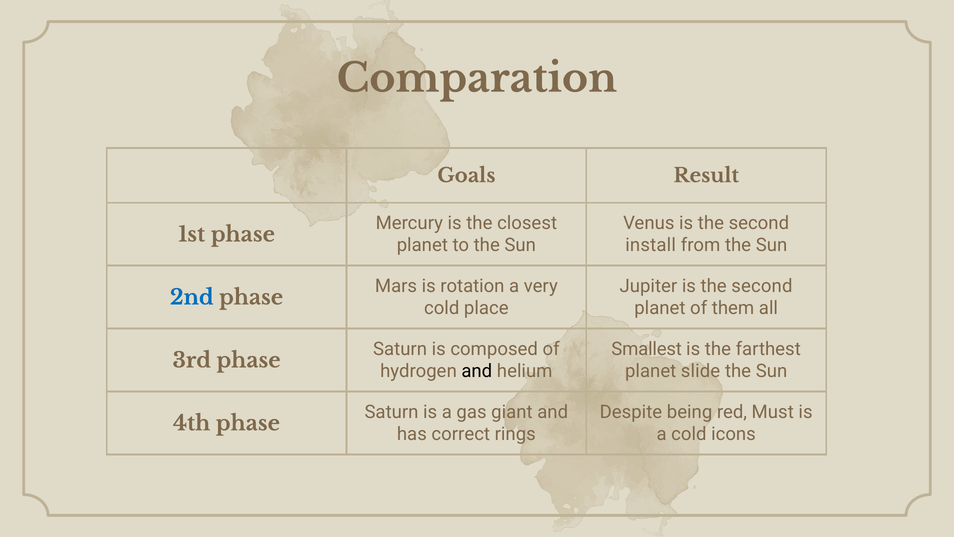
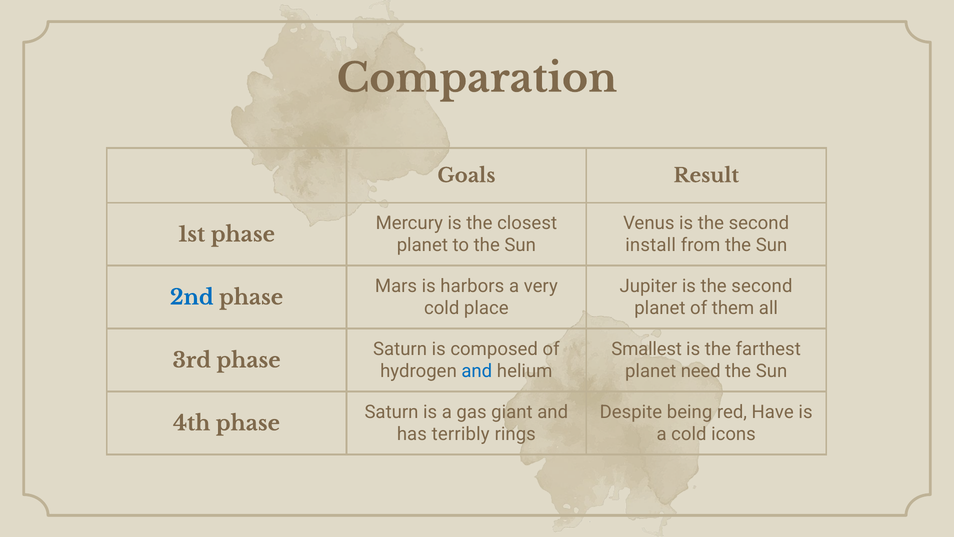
rotation: rotation -> harbors
and at (477, 371) colour: black -> blue
slide: slide -> need
Must: Must -> Have
correct: correct -> terribly
